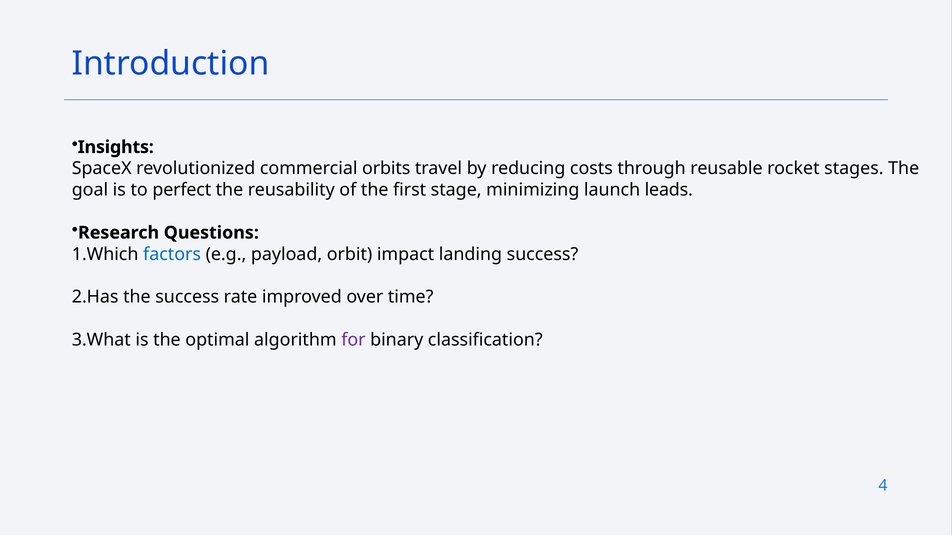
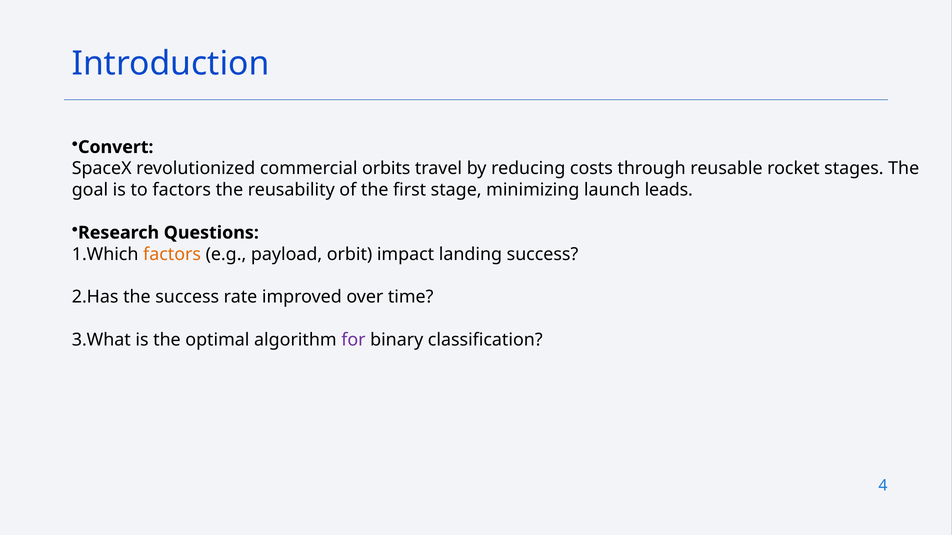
Insights: Insights -> Convert
to perfect: perfect -> factors
factors at (172, 254) colour: blue -> orange
